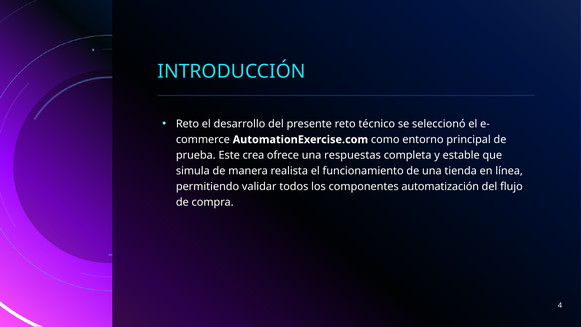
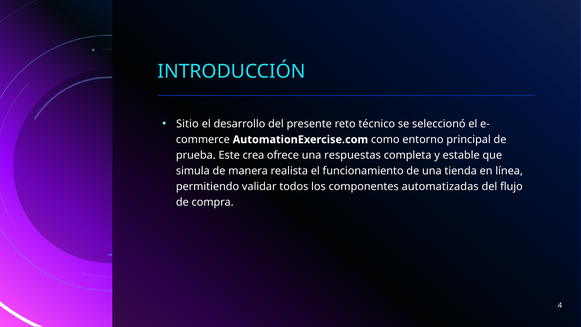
Reto at (187, 124): Reto -> Sitio
automatización: automatización -> automatizadas
